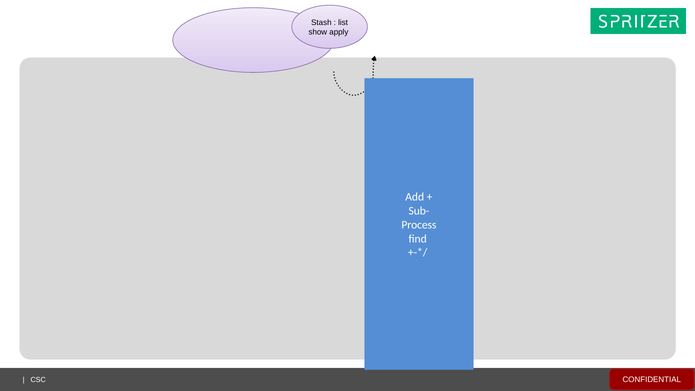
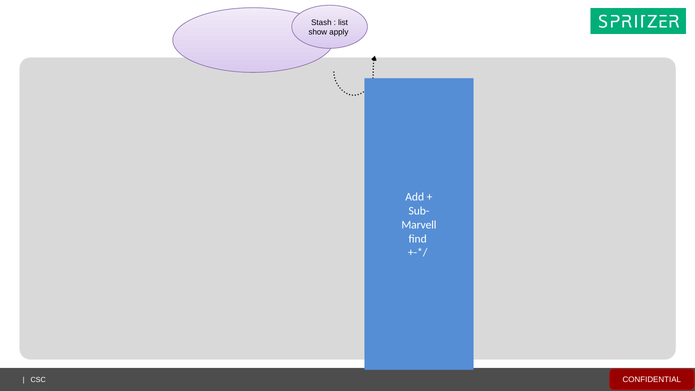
Process: Process -> Marvell
